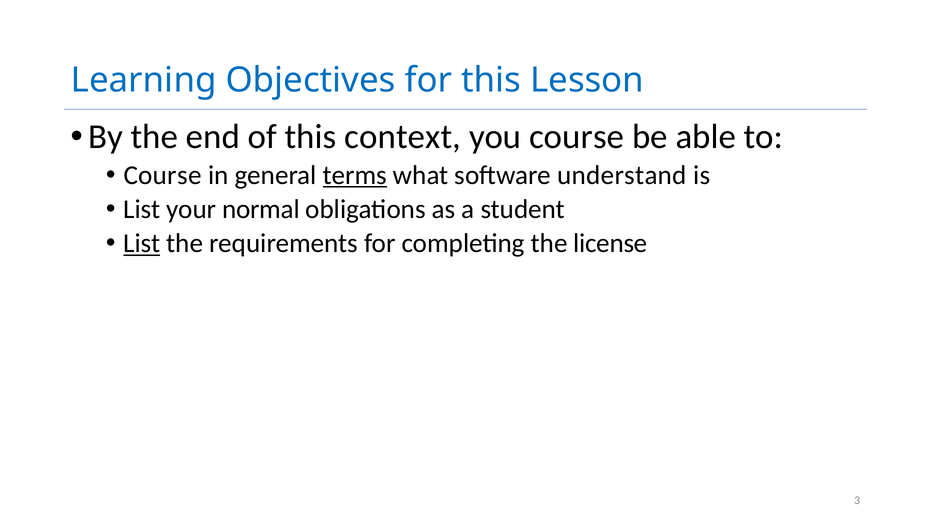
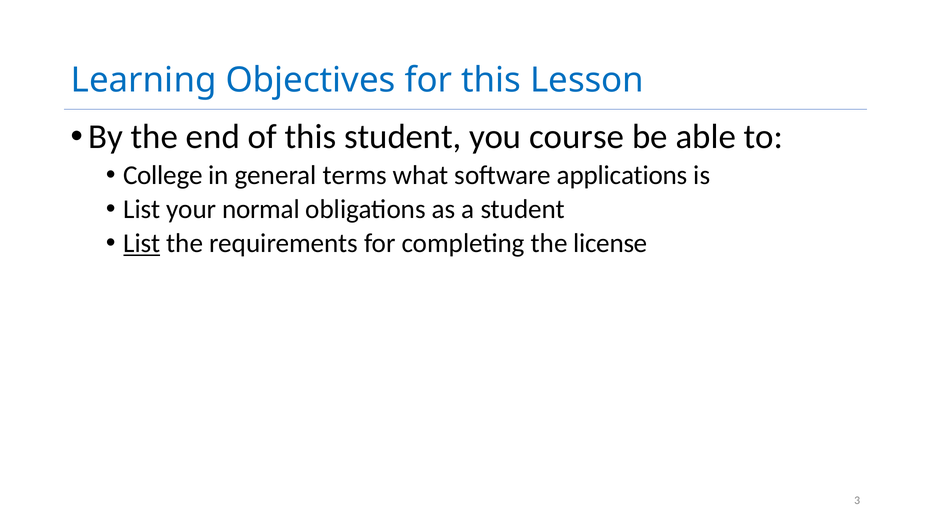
this context: context -> student
Course at (163, 175): Course -> College
terms underline: present -> none
understand: understand -> applications
